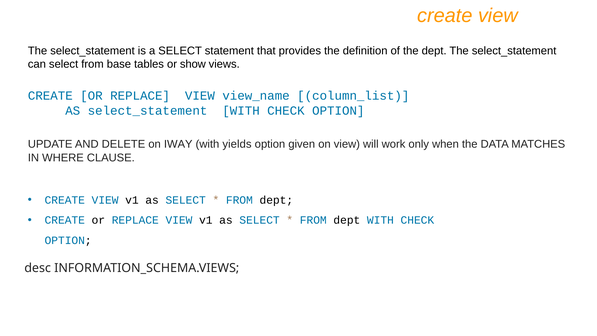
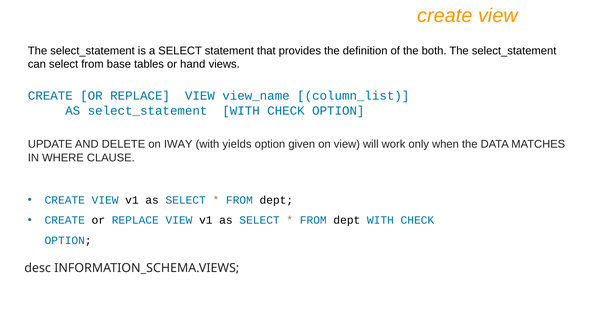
the dept: dept -> both
show: show -> hand
